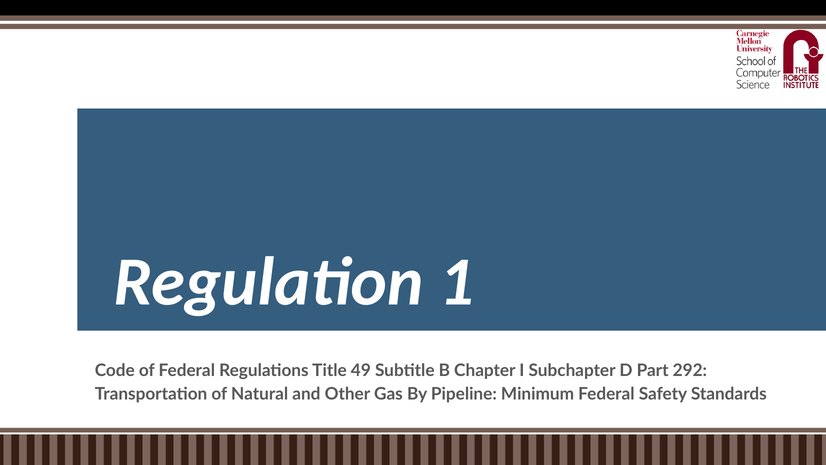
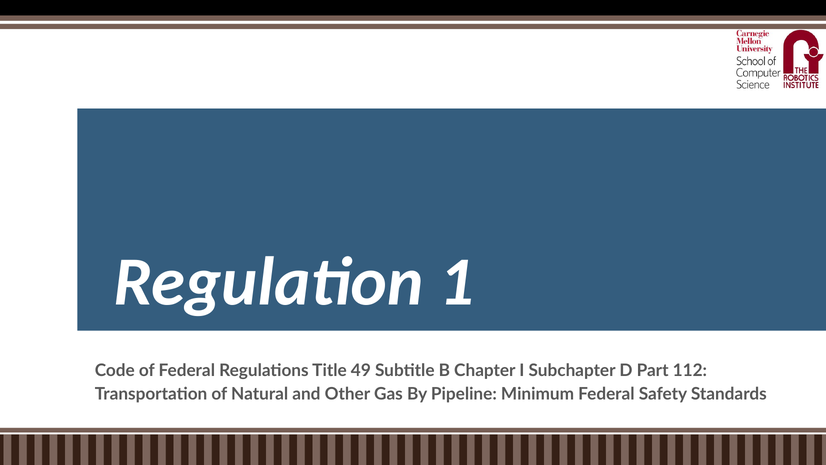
292: 292 -> 112
